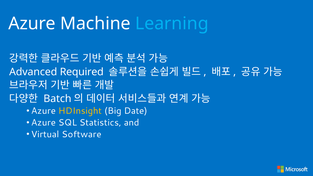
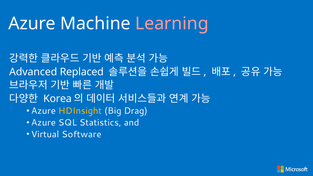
Learning colour: light blue -> pink
Required: Required -> Replaced
Batch: Batch -> Korea
Date: Date -> Drag
